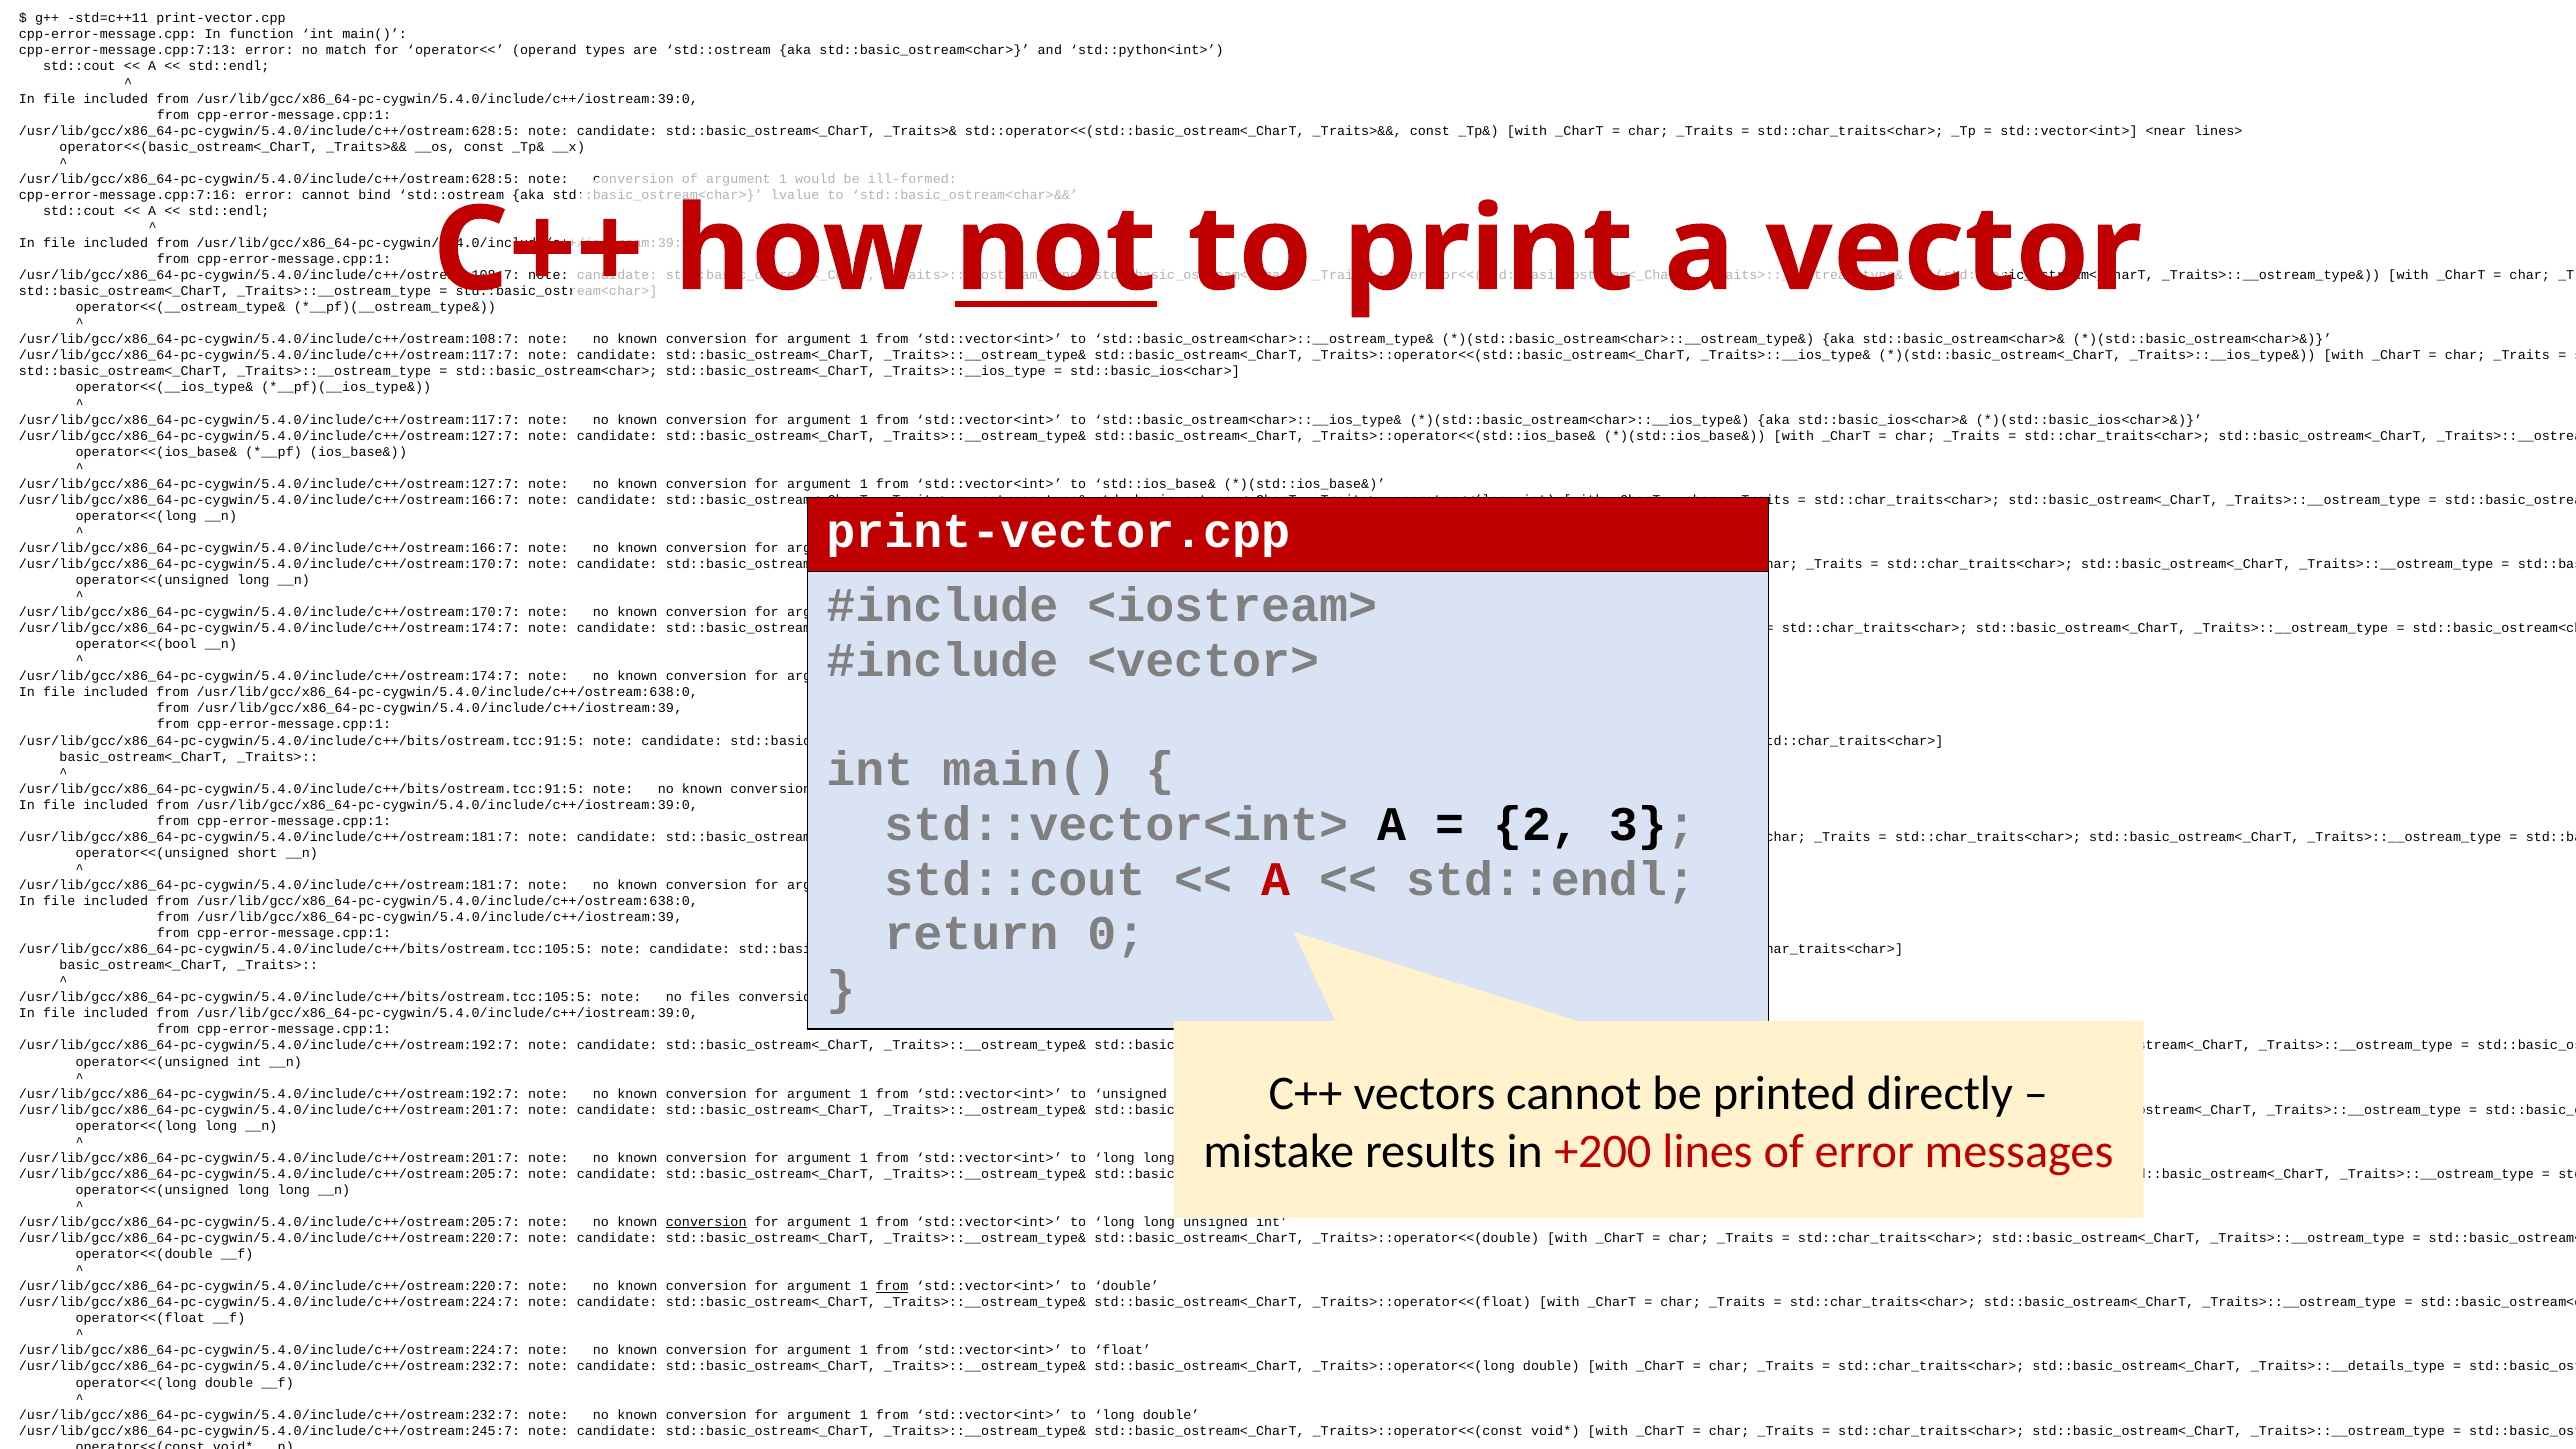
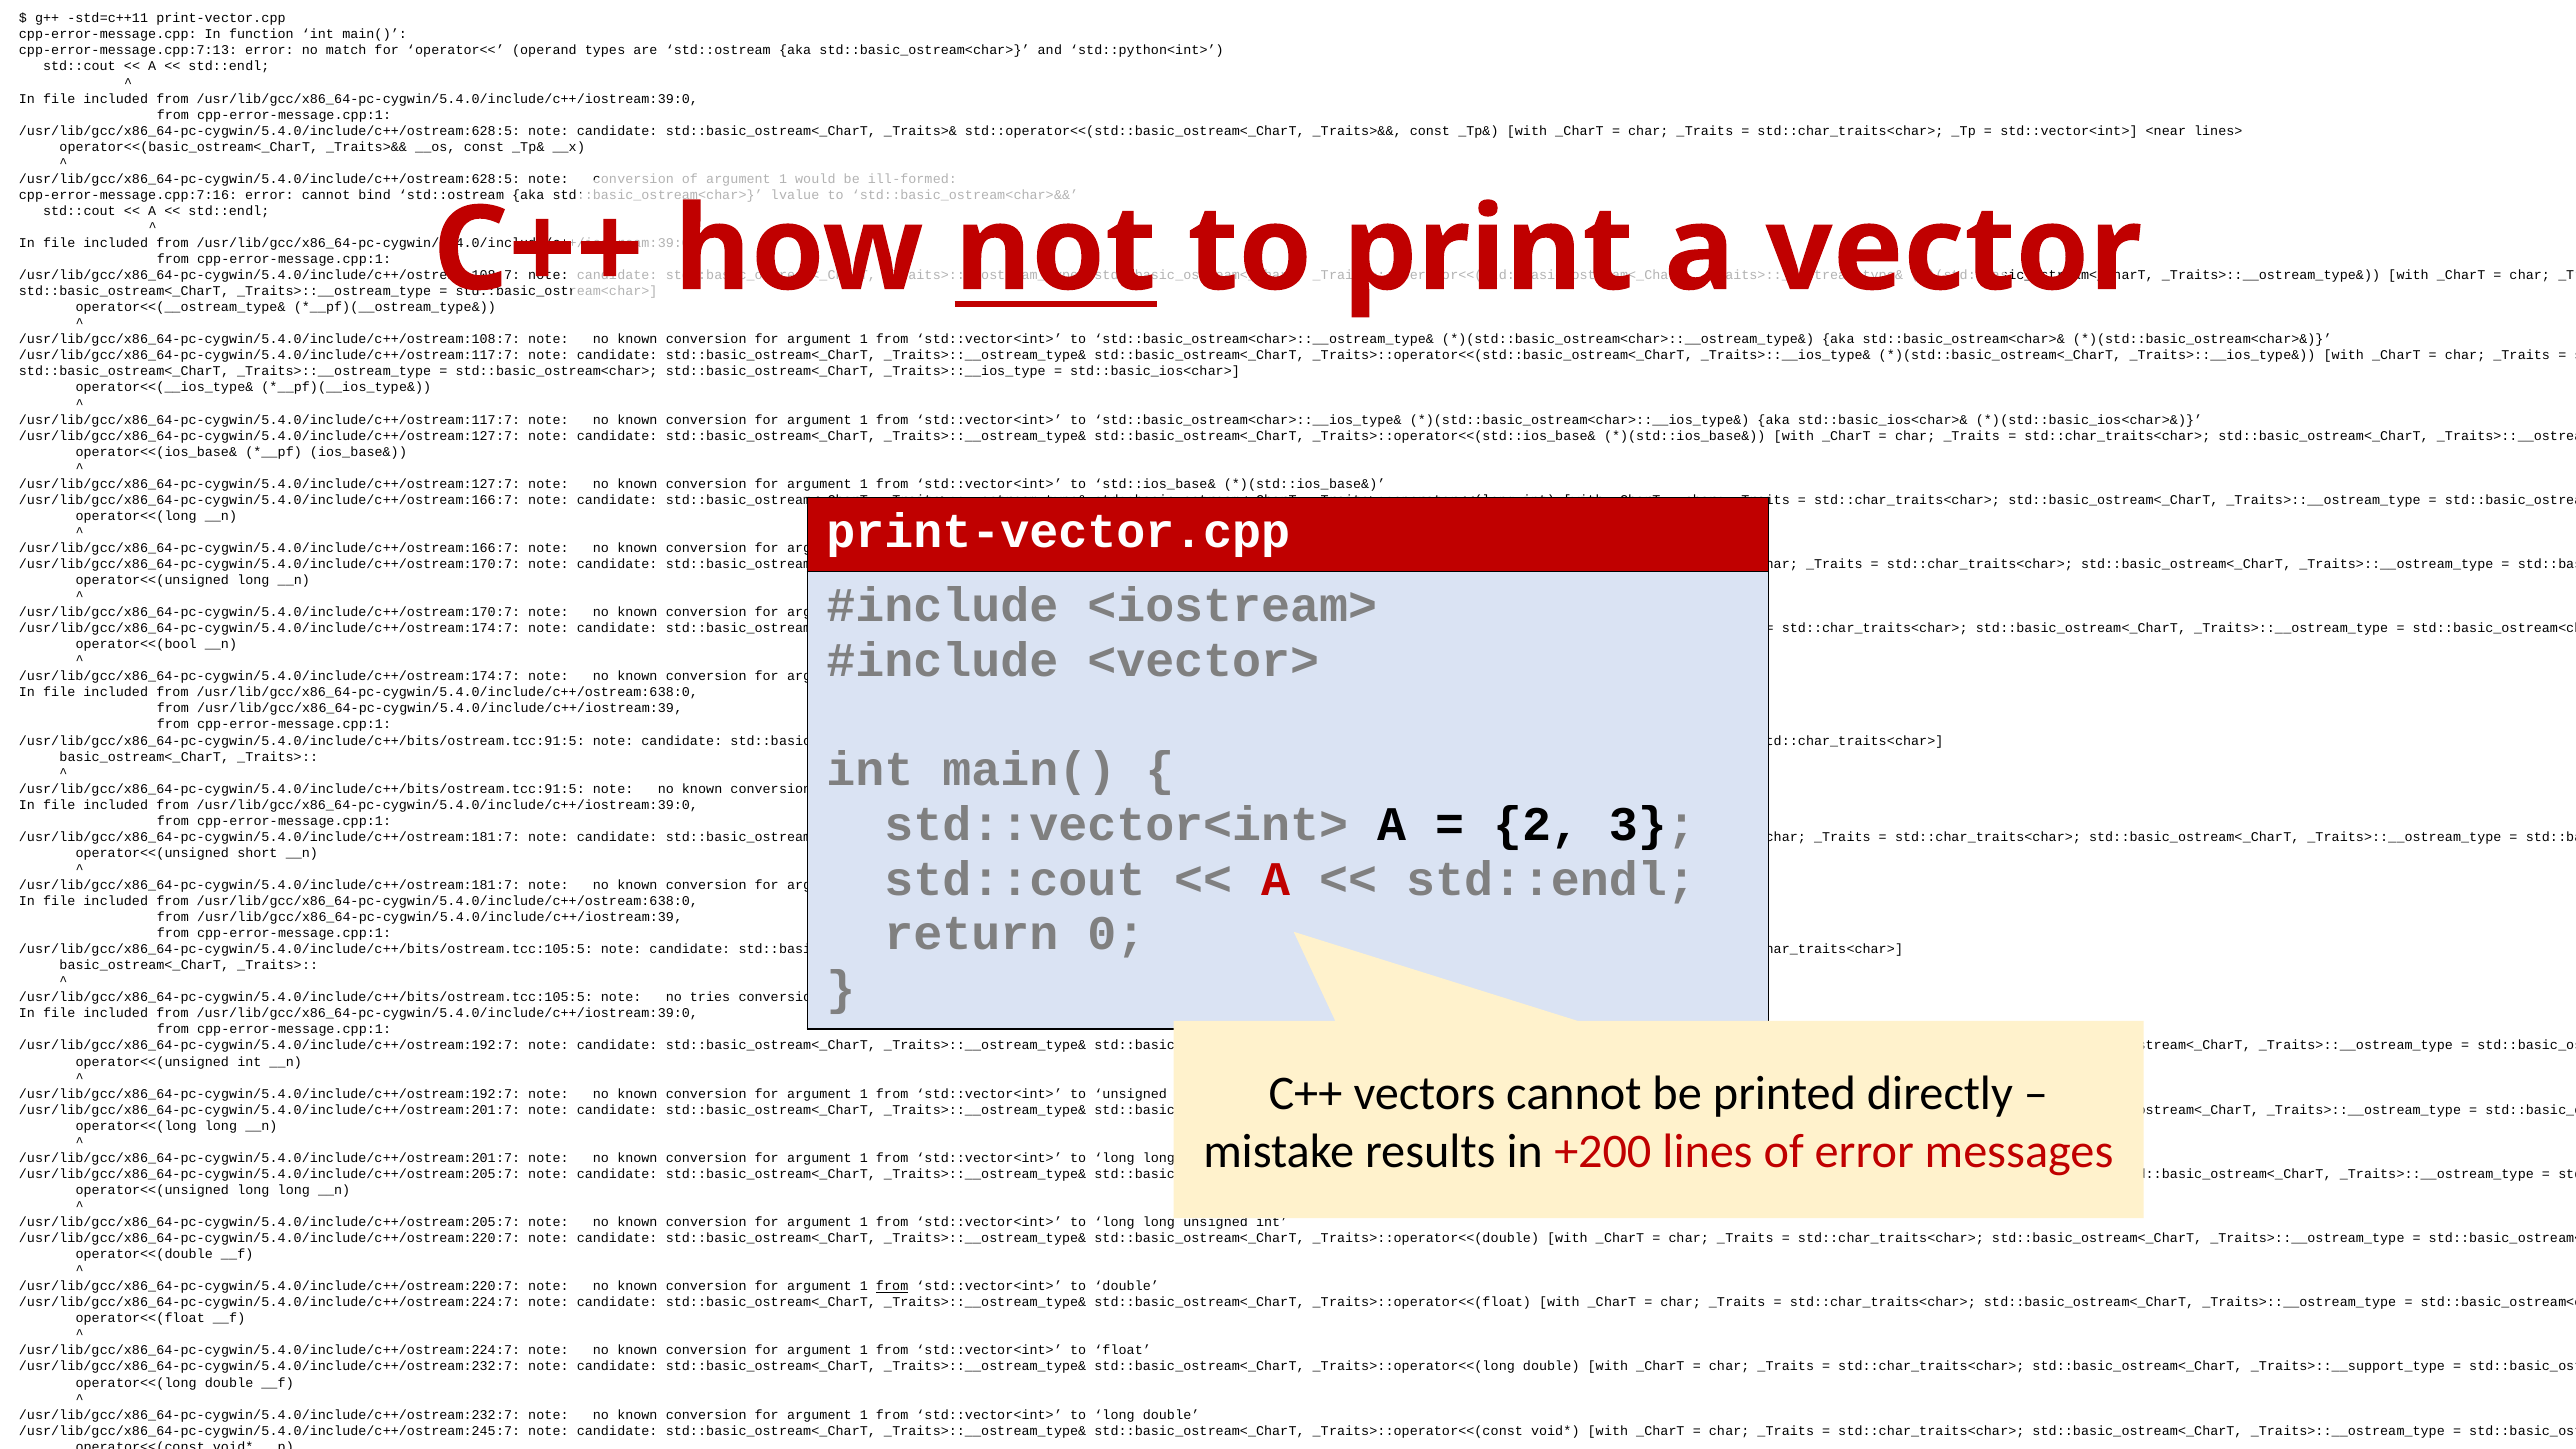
files: files -> tries
conversion at (706, 1222) underline: present -> none
_Traits>::__details_type: _Traits>::__details_type -> _Traits>::__support_type
